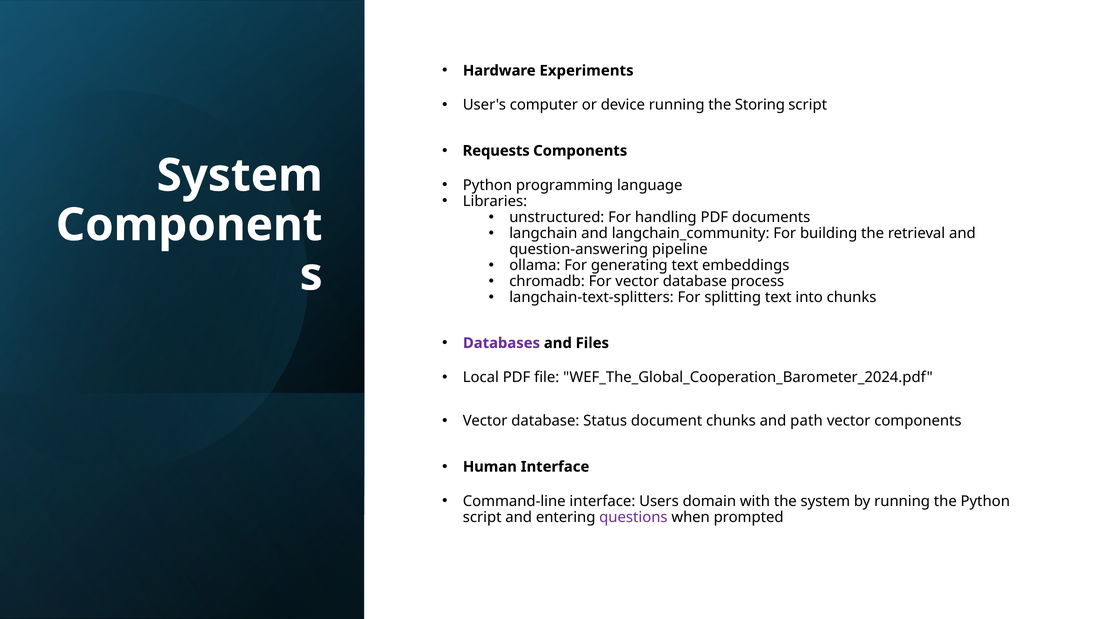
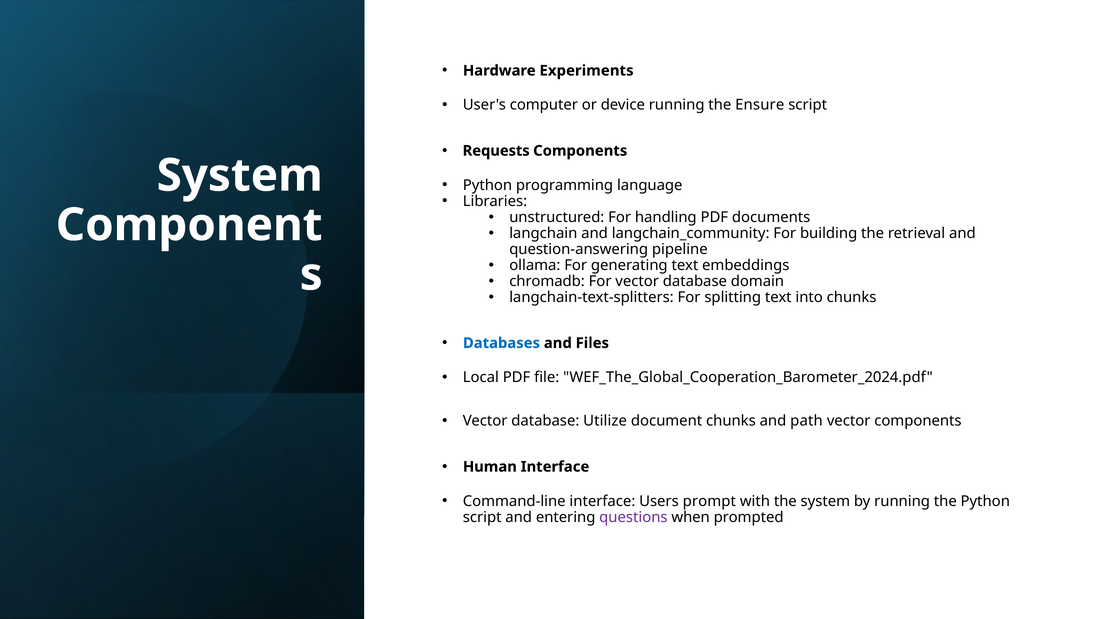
Storing: Storing -> Ensure
process: process -> domain
Databases colour: purple -> blue
Status: Status -> Utilize
domain: domain -> prompt
